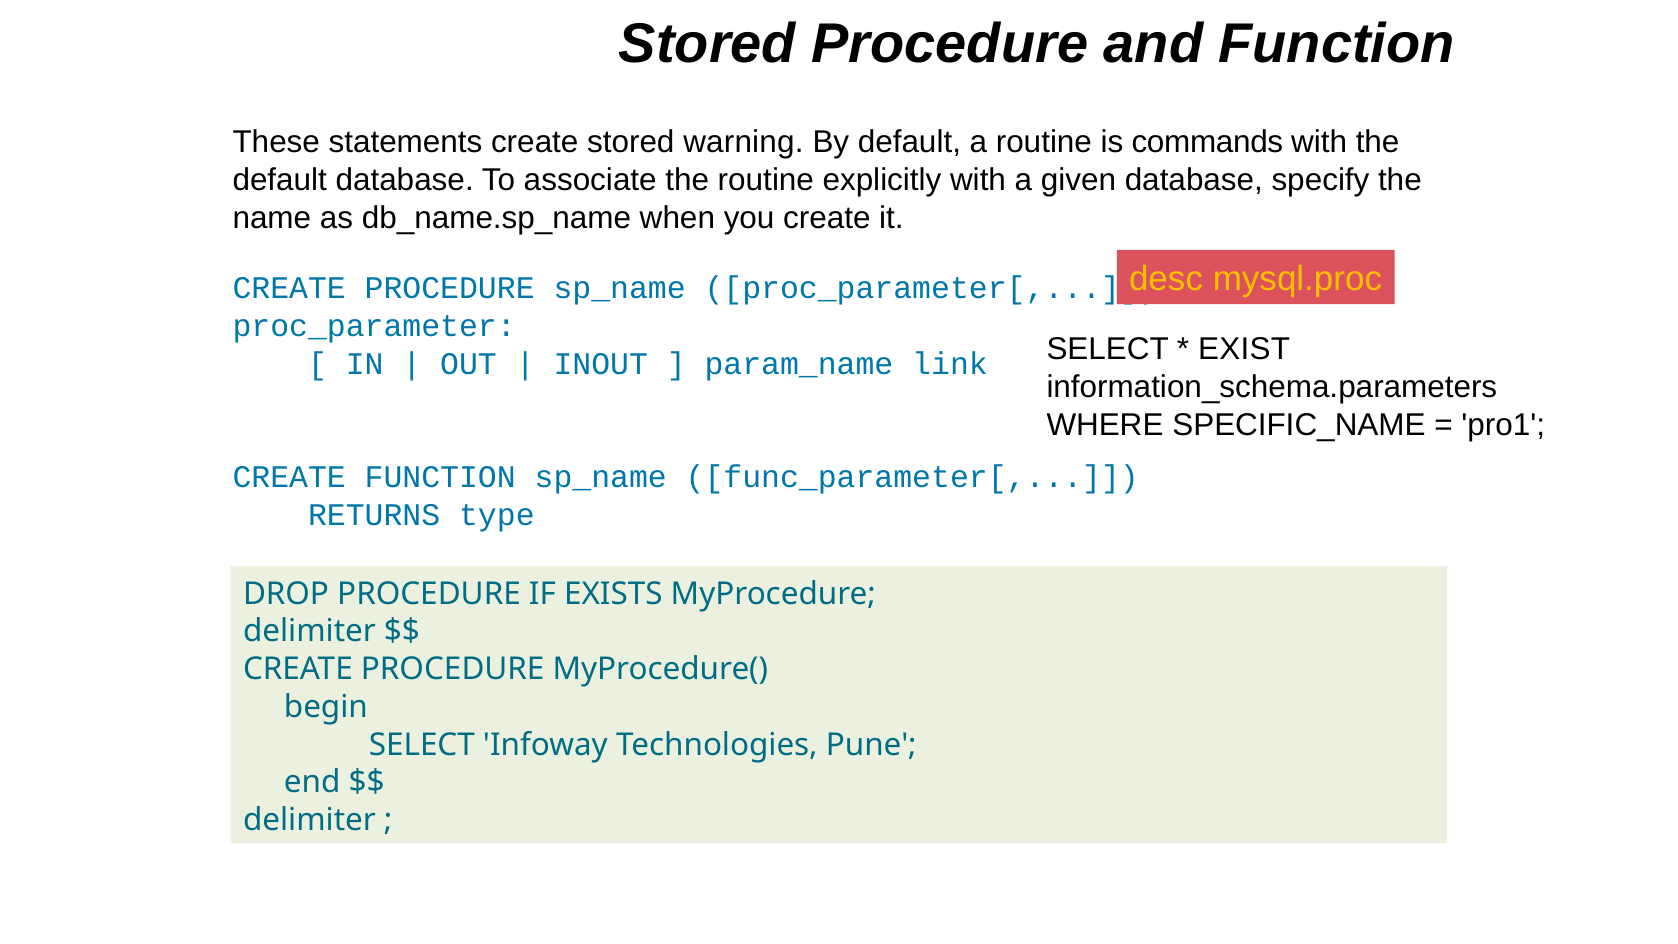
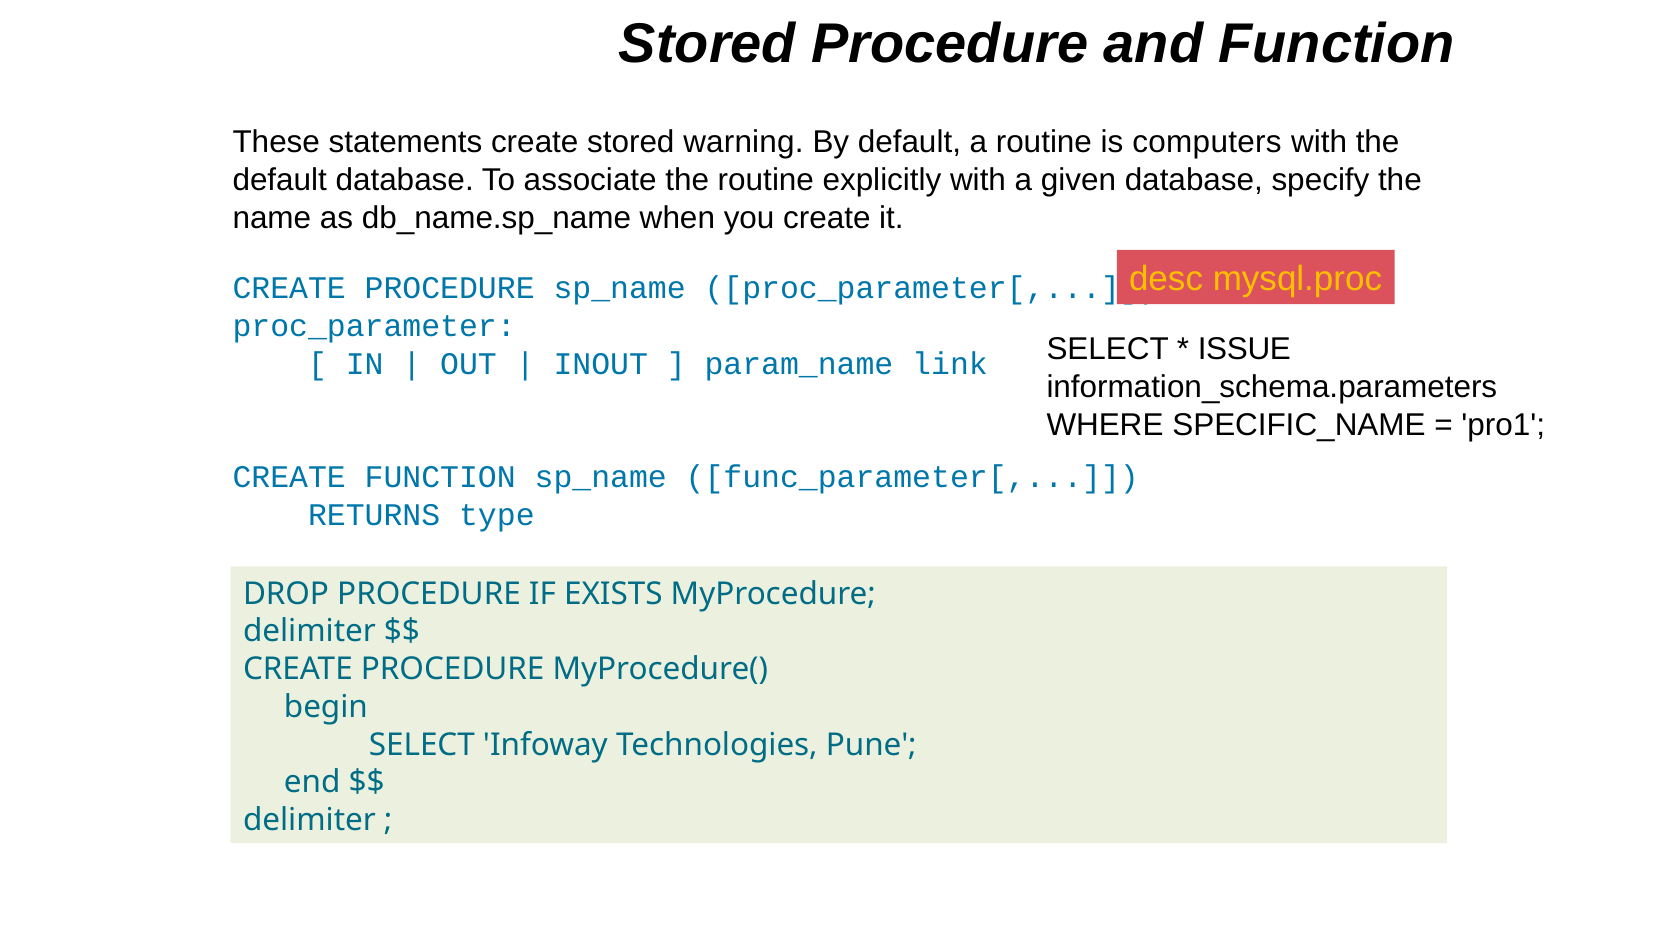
commands: commands -> computers
EXIST: EXIST -> ISSUE
